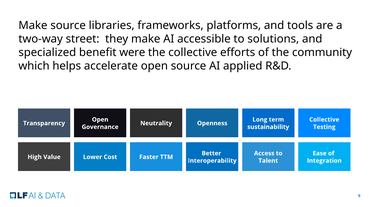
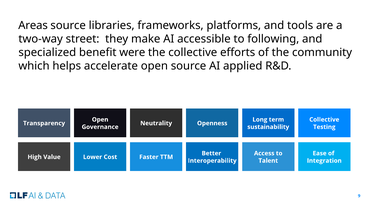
Make at (33, 26): Make -> Areas
solutions: solutions -> following
